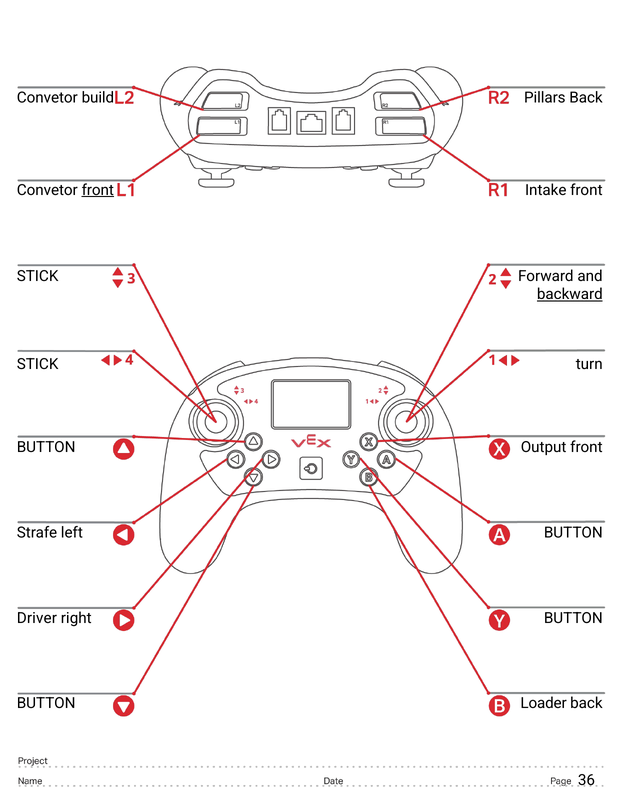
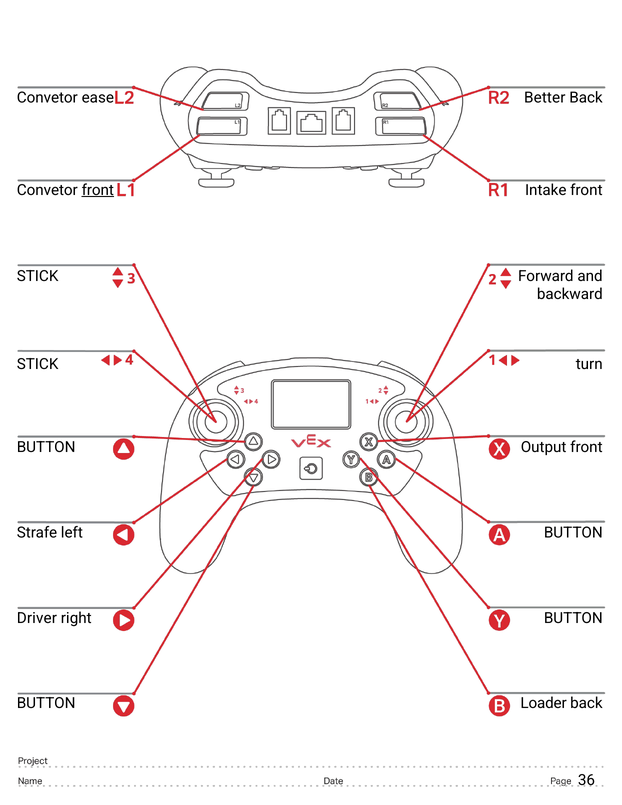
build: build -> ease
Pillars: Pillars -> Better
backward underline: present -> none
